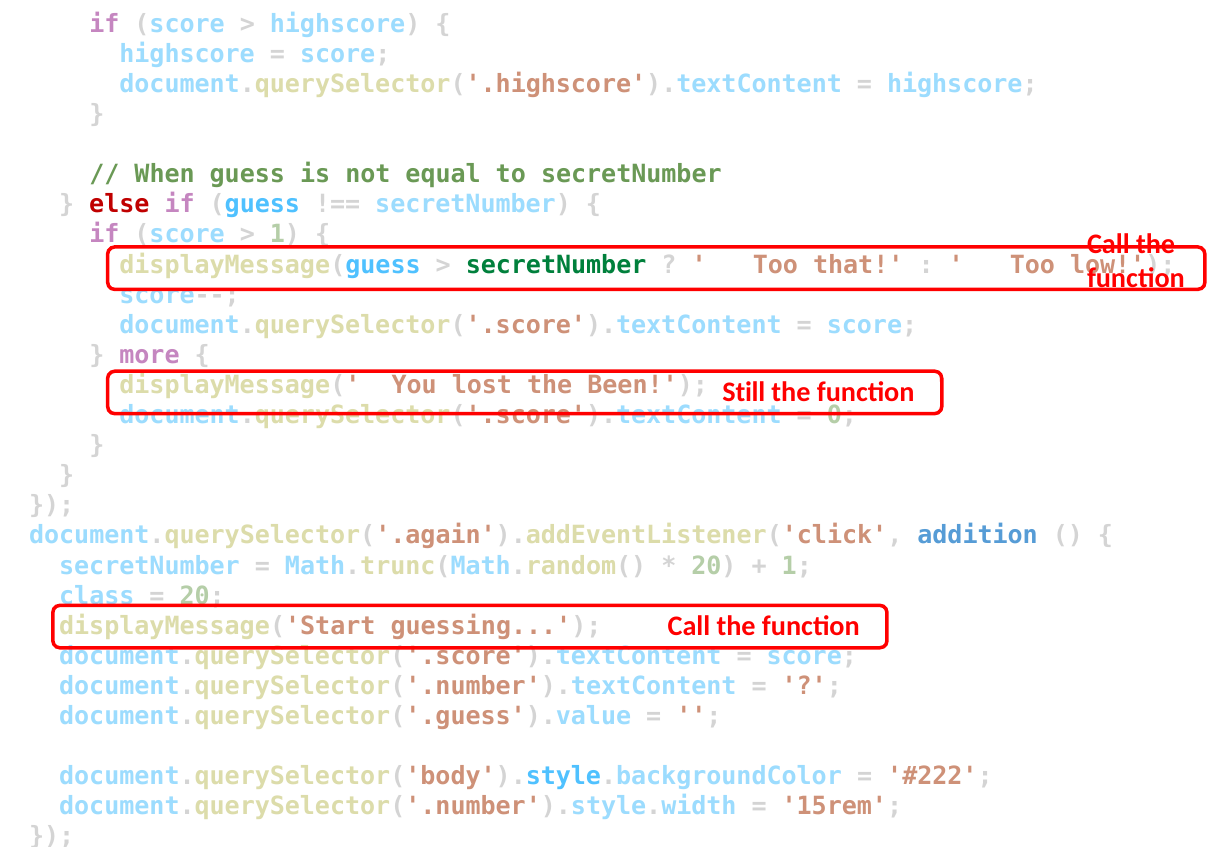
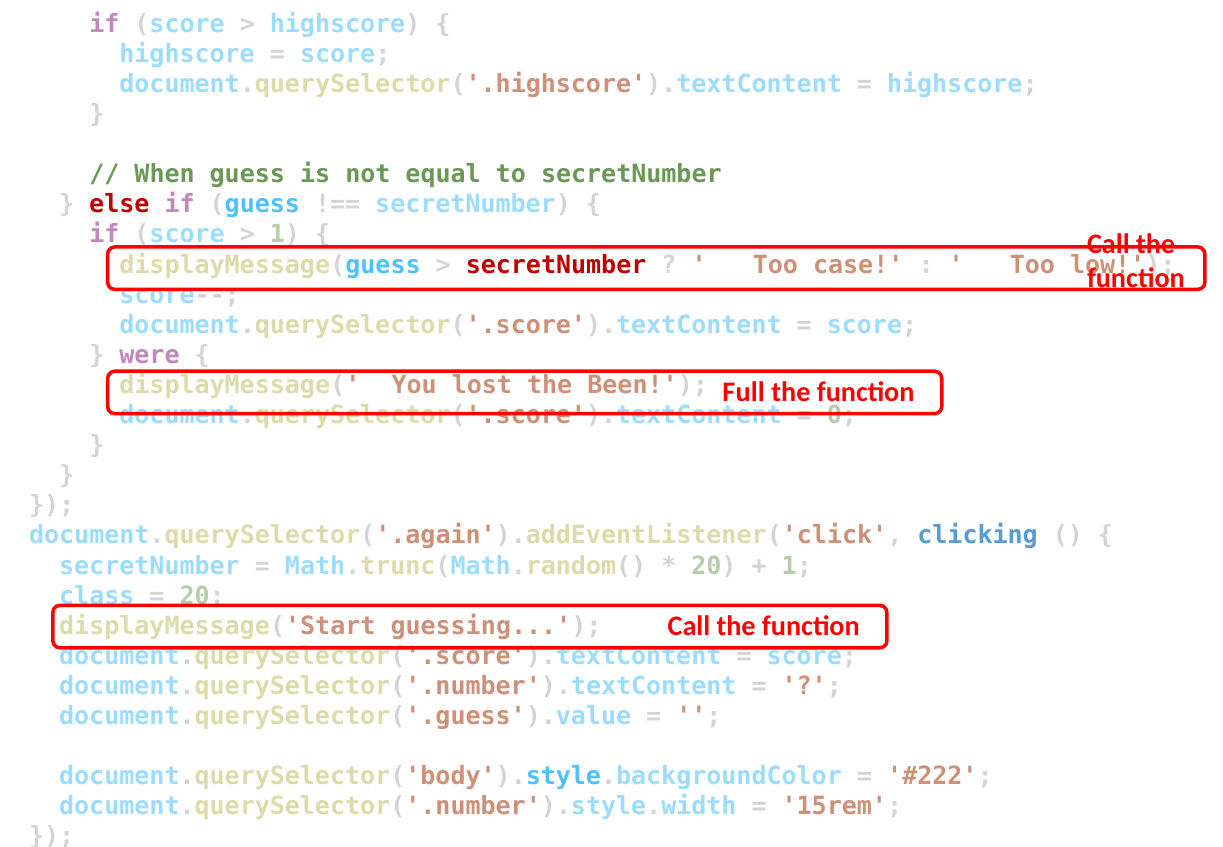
secretNumber at (556, 265) colour: green -> red
that: that -> case
more: more -> were
Still: Still -> Full
addition: addition -> clicking
